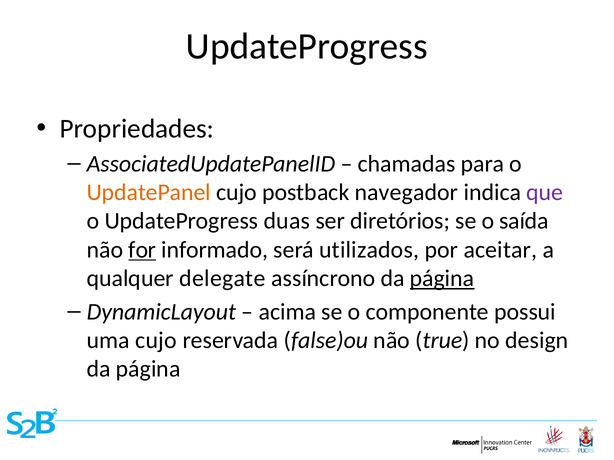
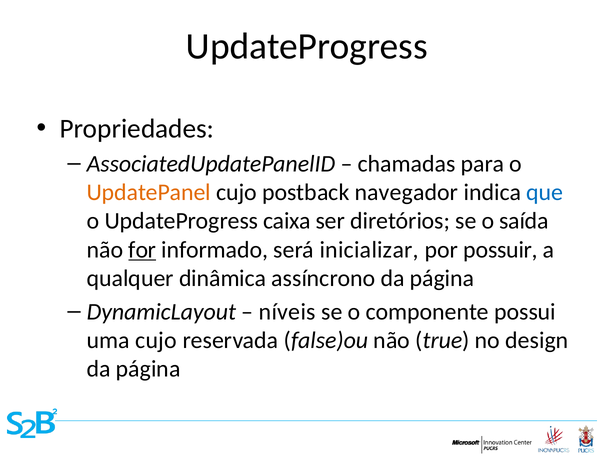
que colour: purple -> blue
duas: duas -> caixa
utilizados: utilizados -> inicializar
aceitar: aceitar -> possuir
delegate: delegate -> dinâmica
página at (442, 279) underline: present -> none
acima: acima -> níveis
